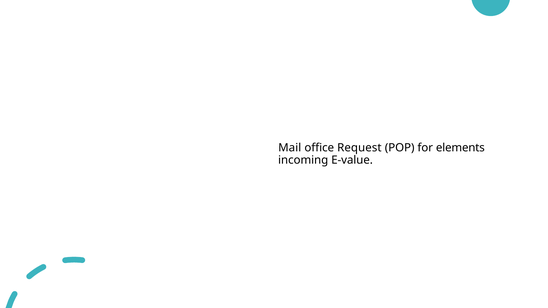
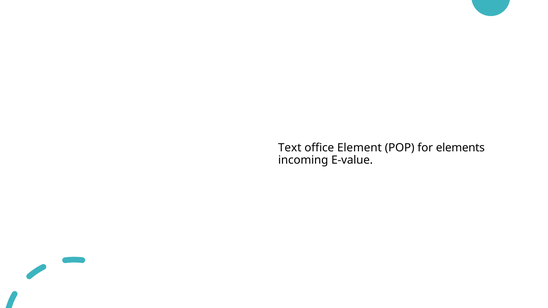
Mail: Mail -> Text
Request: Request -> Element
